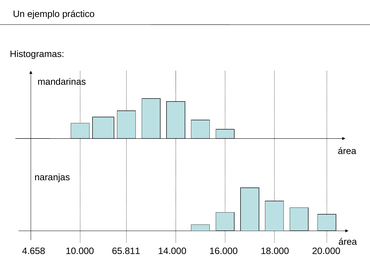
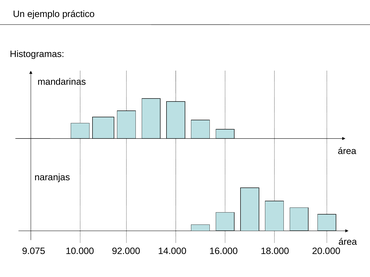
4.658: 4.658 -> 9.075
65.811: 65.811 -> 92.000
